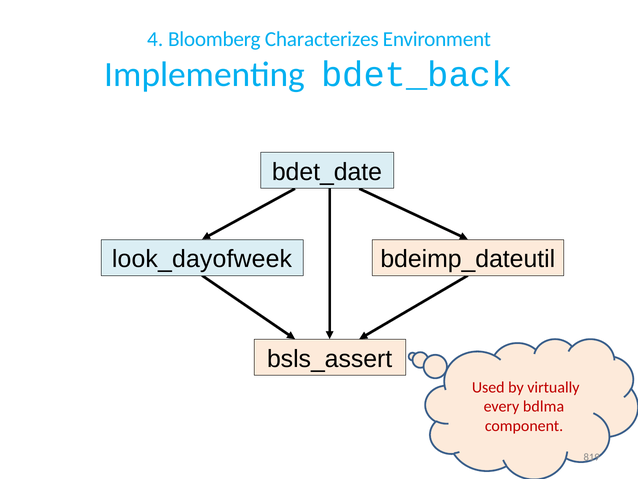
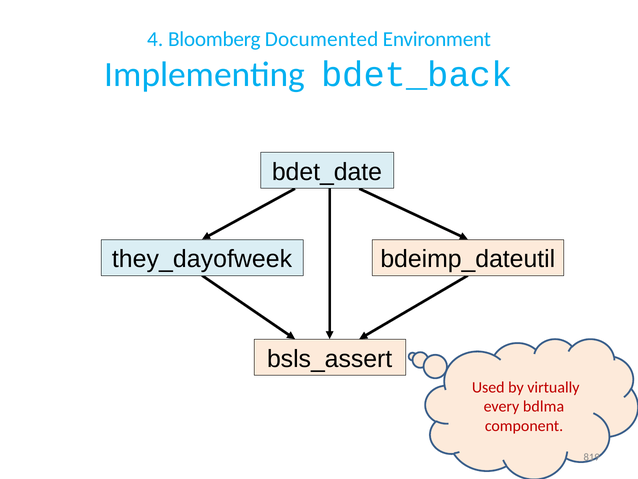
Characterizes: Characterizes -> Documented
look_dayofweek: look_dayofweek -> they_dayofweek
